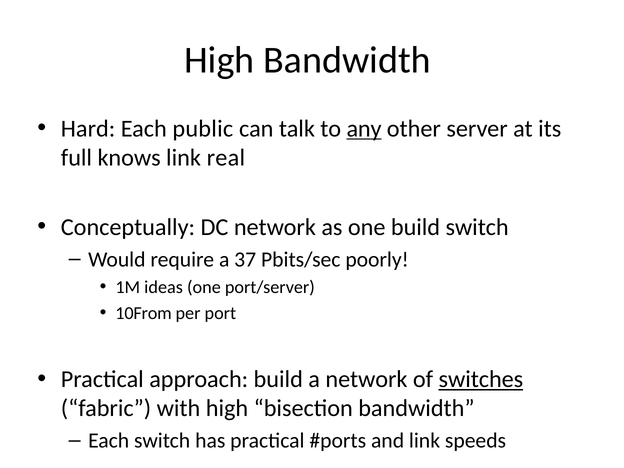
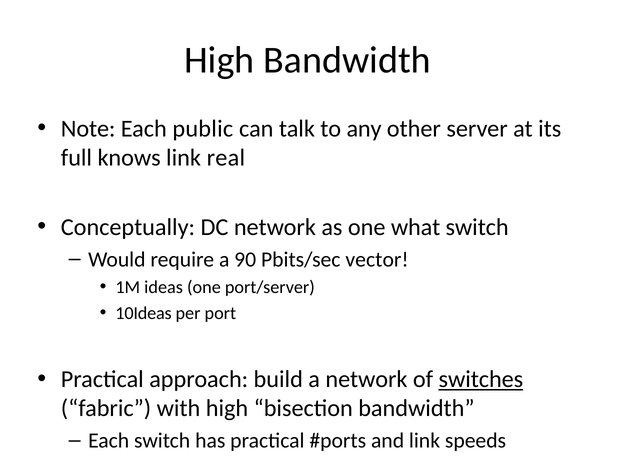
Hard: Hard -> Note
any underline: present -> none
one build: build -> what
37: 37 -> 90
poorly: poorly -> vector
10From: 10From -> 10Ideas
